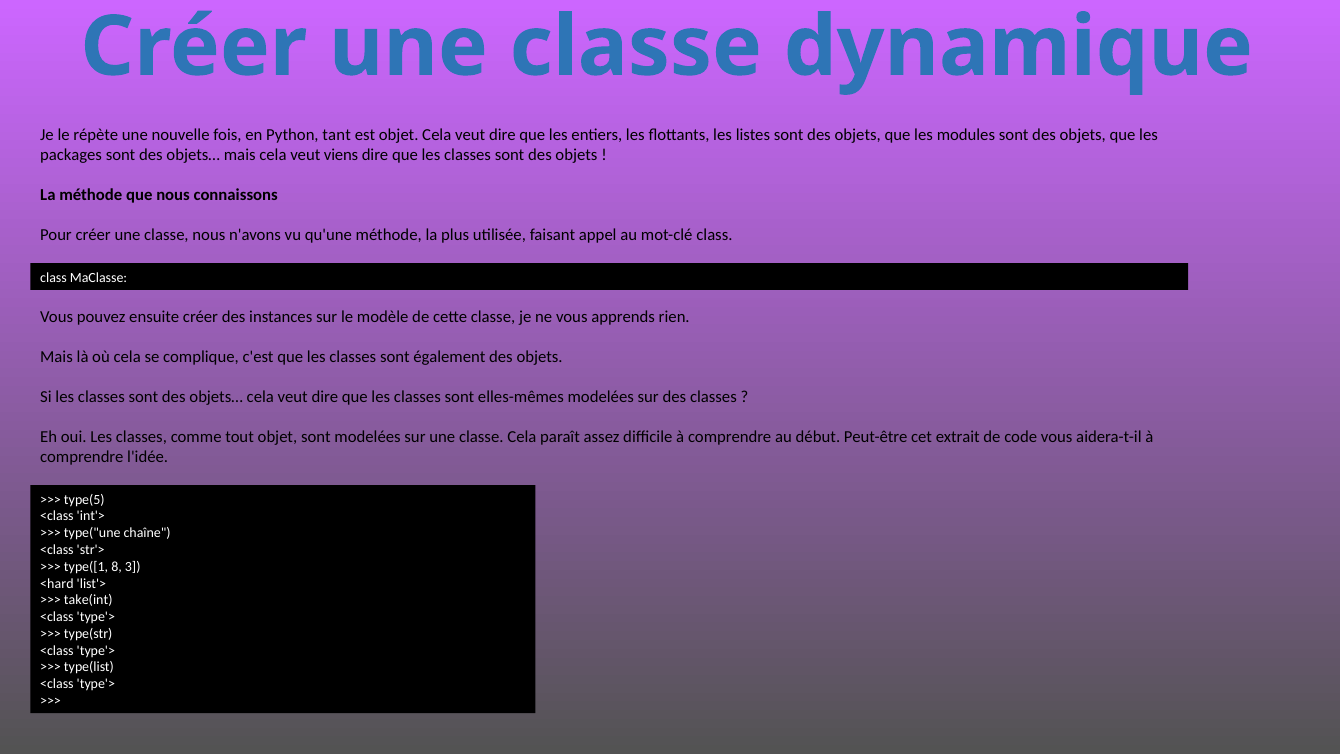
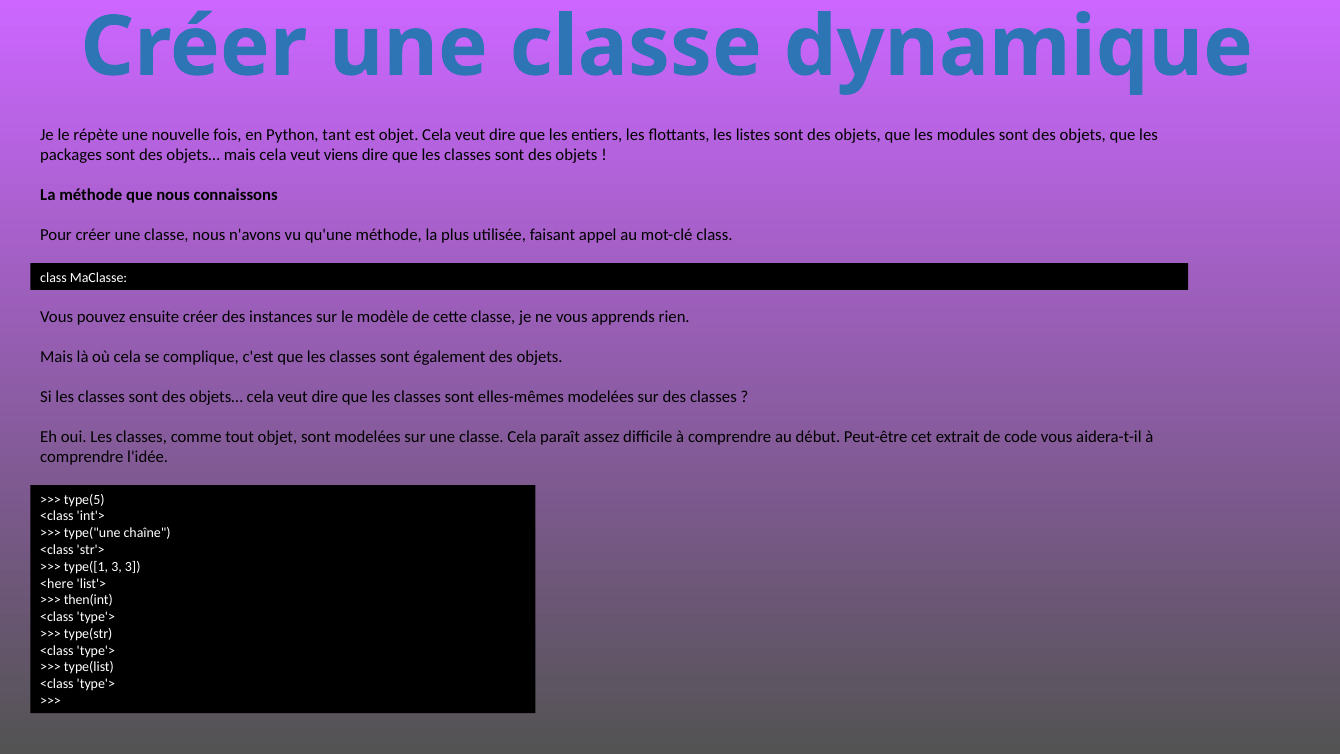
type([1 8: 8 -> 3
<hard: <hard -> <here
take(int: take(int -> then(int
